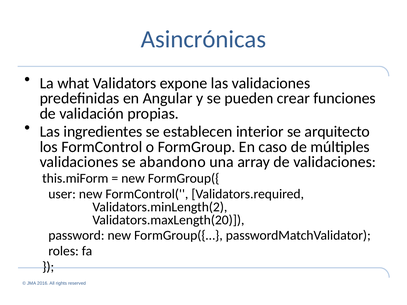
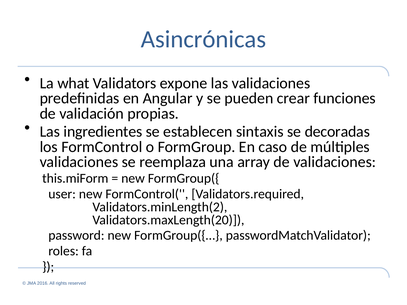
interior: interior -> sintaxis
arquitecto: arquitecto -> decoradas
abandono: abandono -> reemplaza
